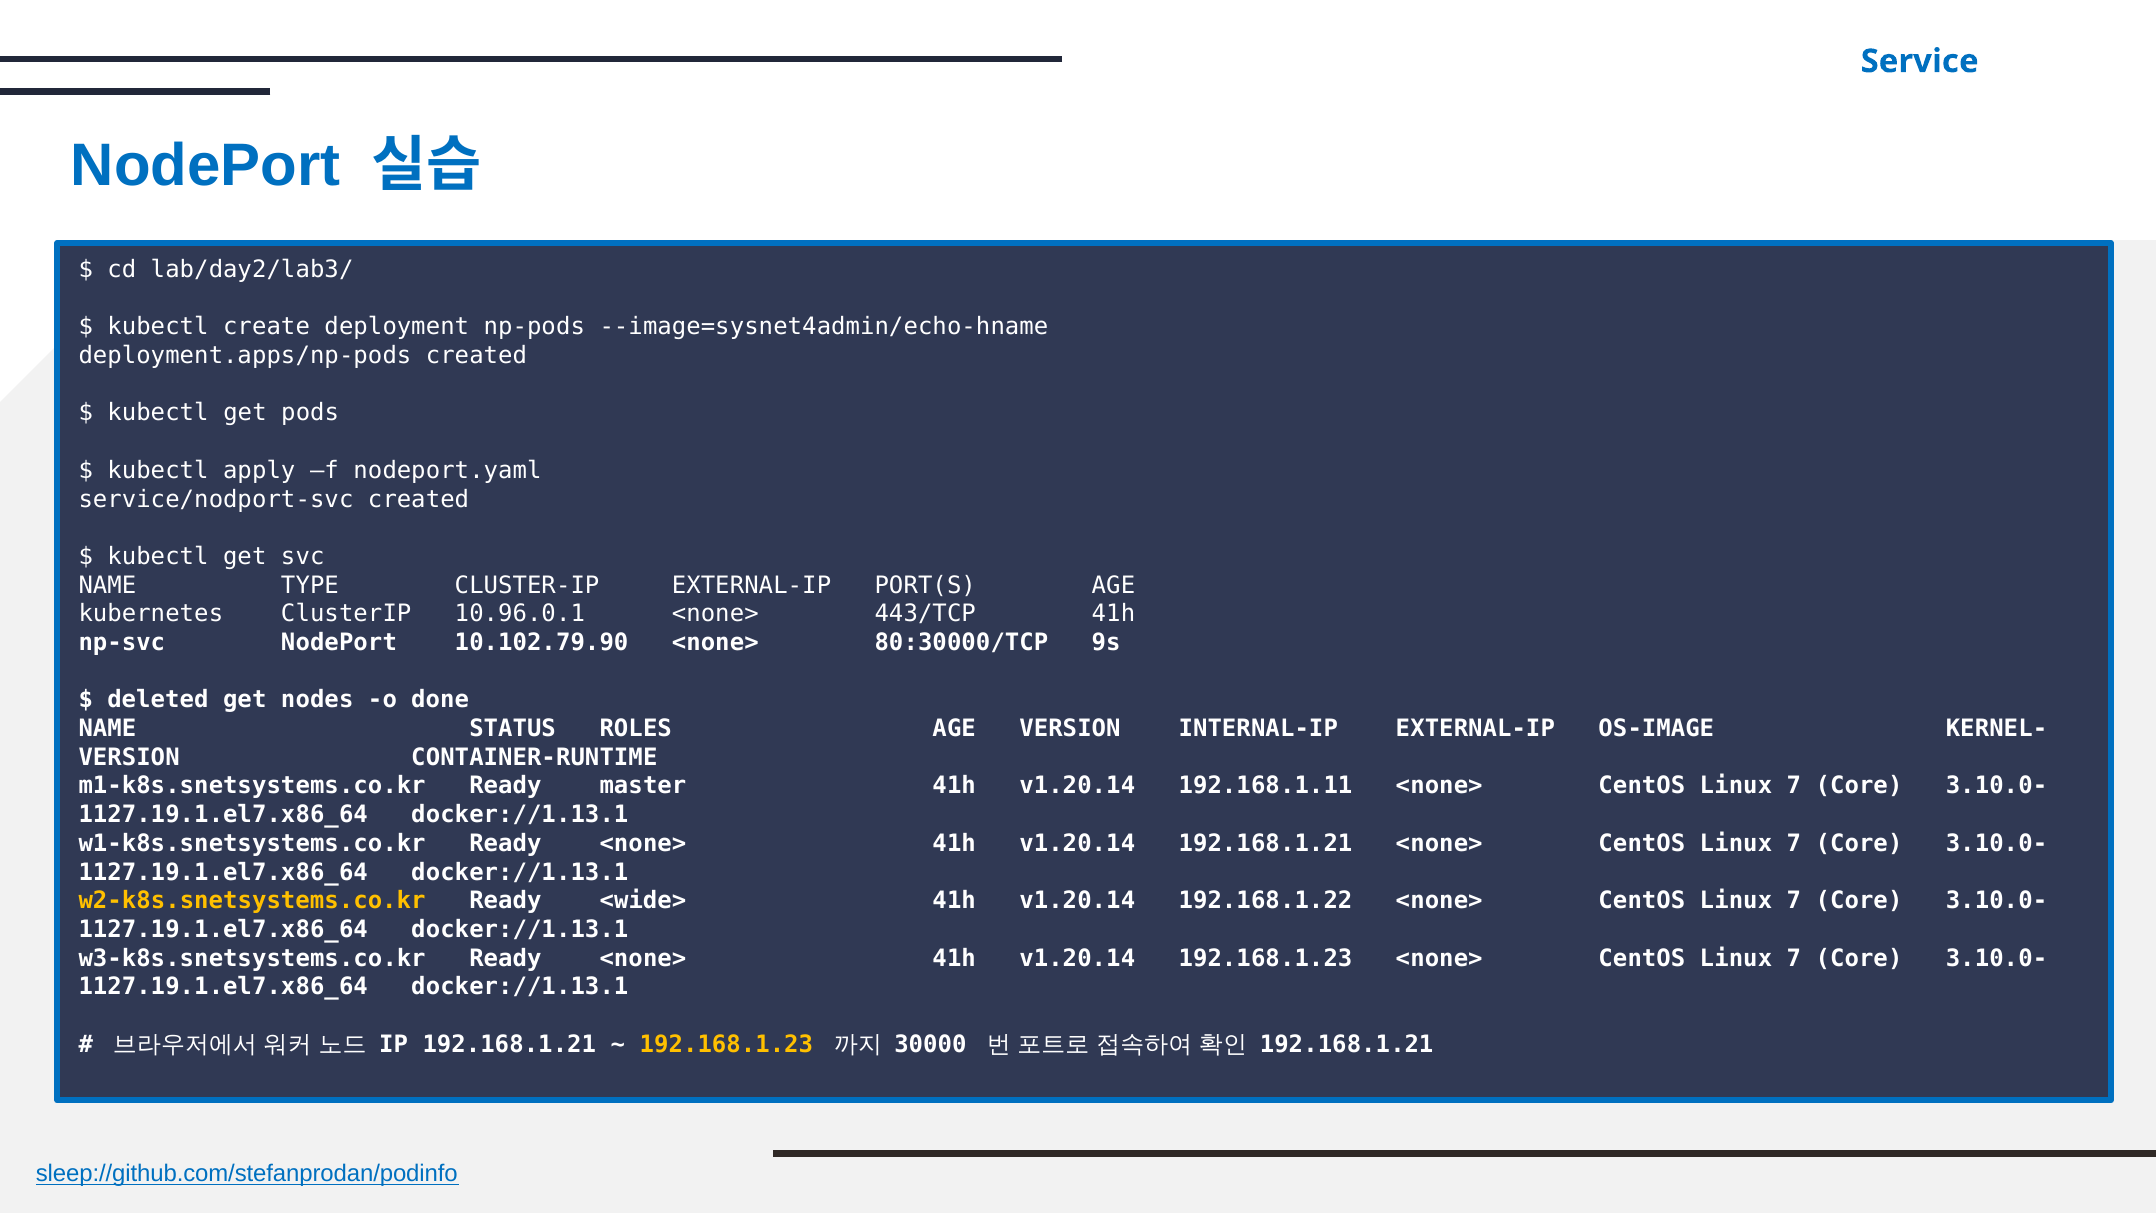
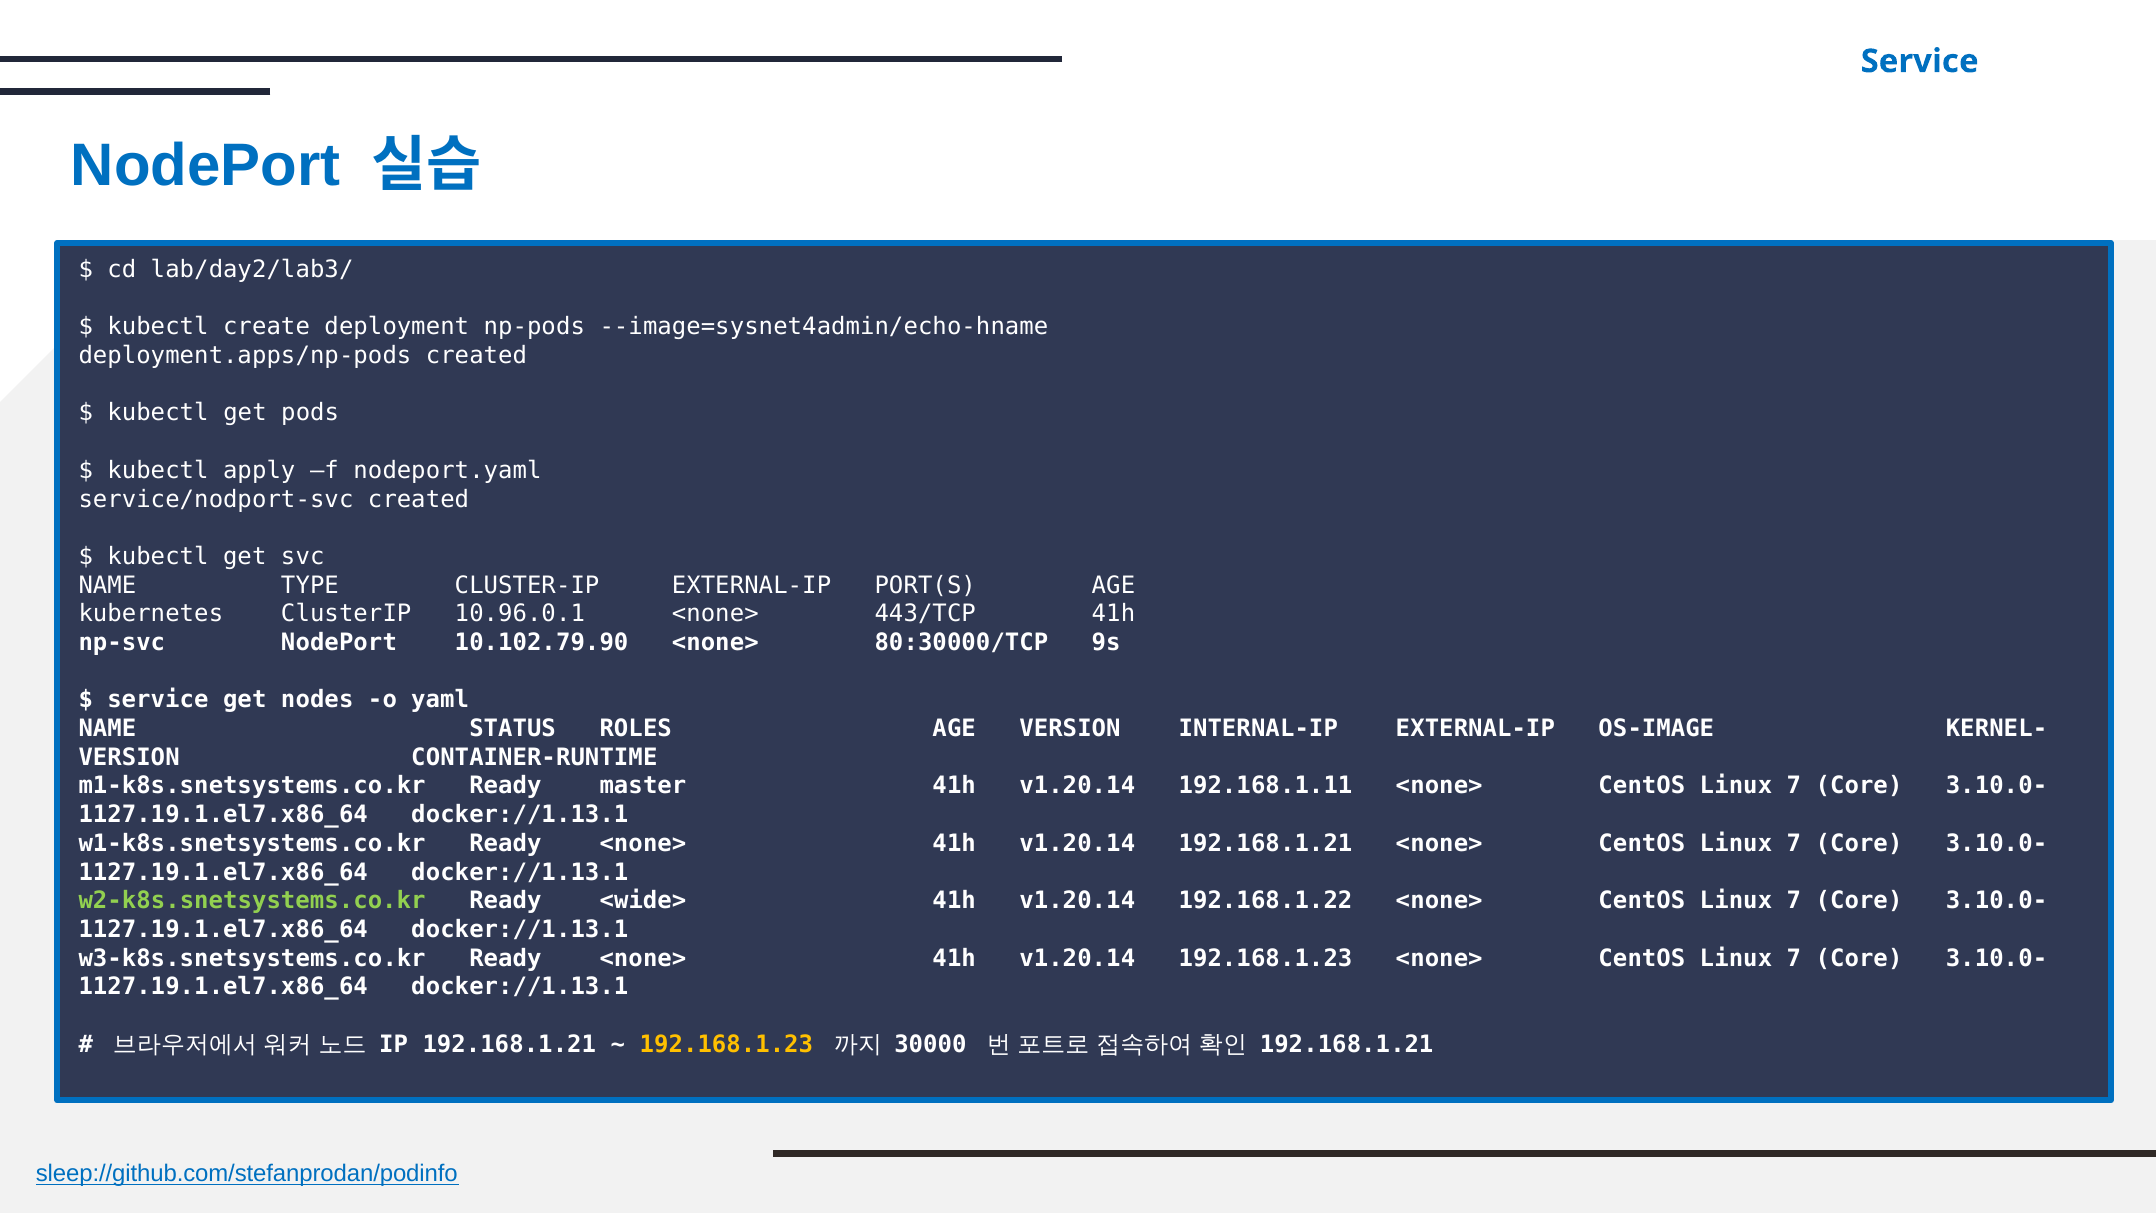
deleted at (158, 700): deleted -> service
done: done -> yaml
w2-k8s.snetsystems.co.kr colour: yellow -> light green
